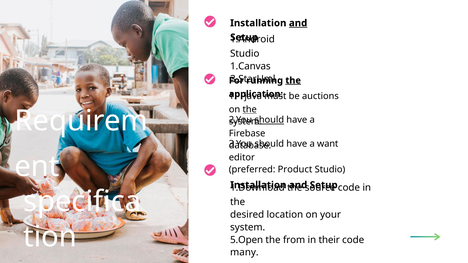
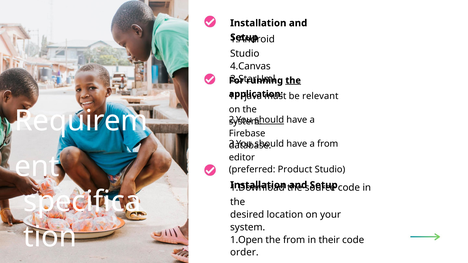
and at (298, 23) underline: present -> none
1.Canvas: 1.Canvas -> 4.Canvas
auctions: auctions -> relevant
the at (250, 109) underline: present -> none
a want: want -> from
5.Open: 5.Open -> 1.Open
many: many -> order
